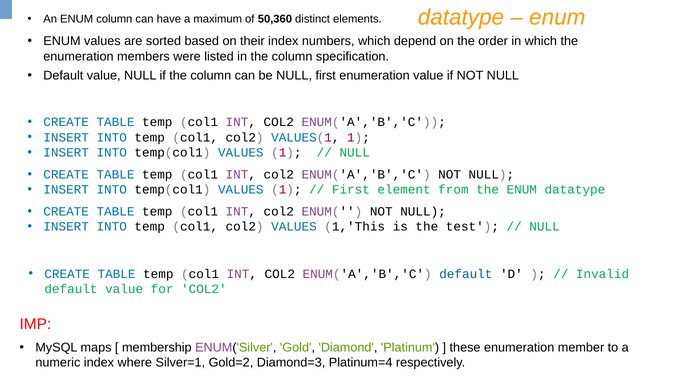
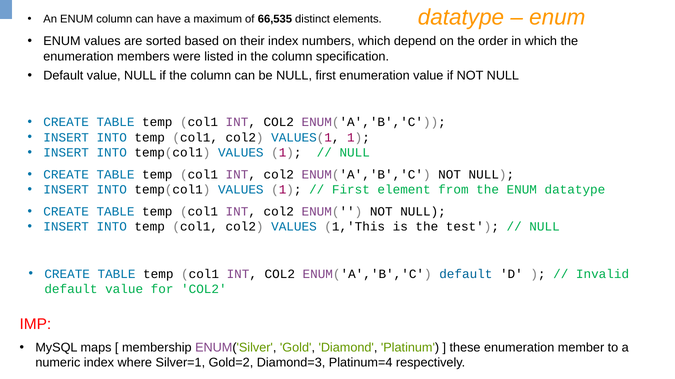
50,360: 50,360 -> 66,535
